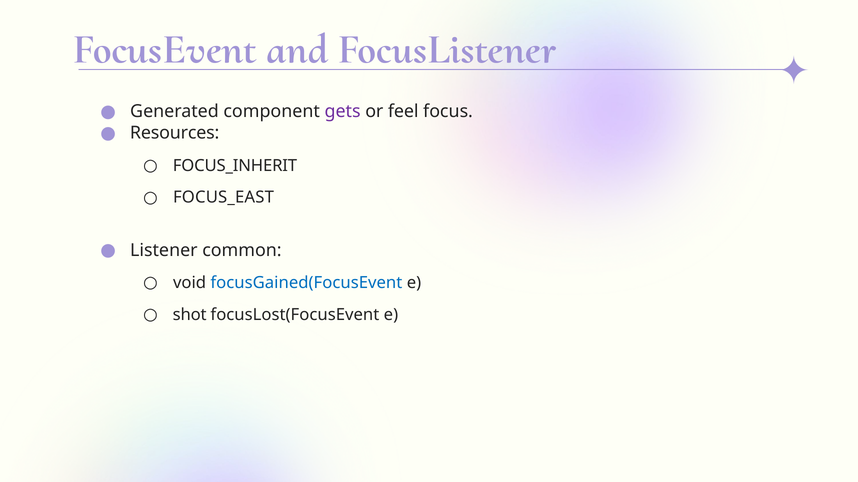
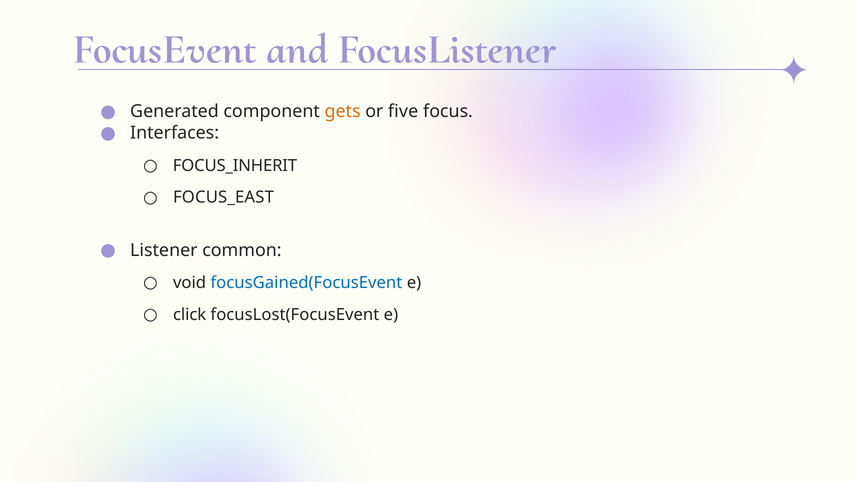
gets colour: purple -> orange
feel: feel -> five
Resources: Resources -> Interfaces
shot: shot -> click
